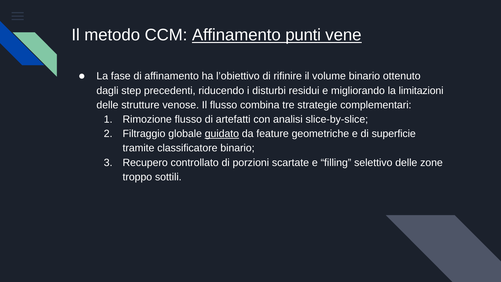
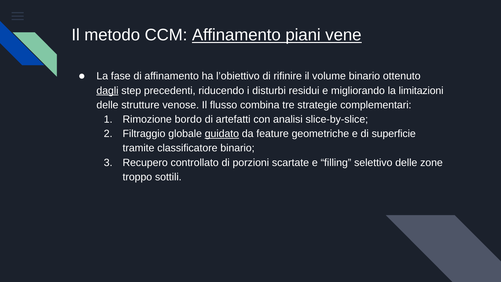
punti: punti -> piani
dagli underline: none -> present
Rimozione flusso: flusso -> bordo
